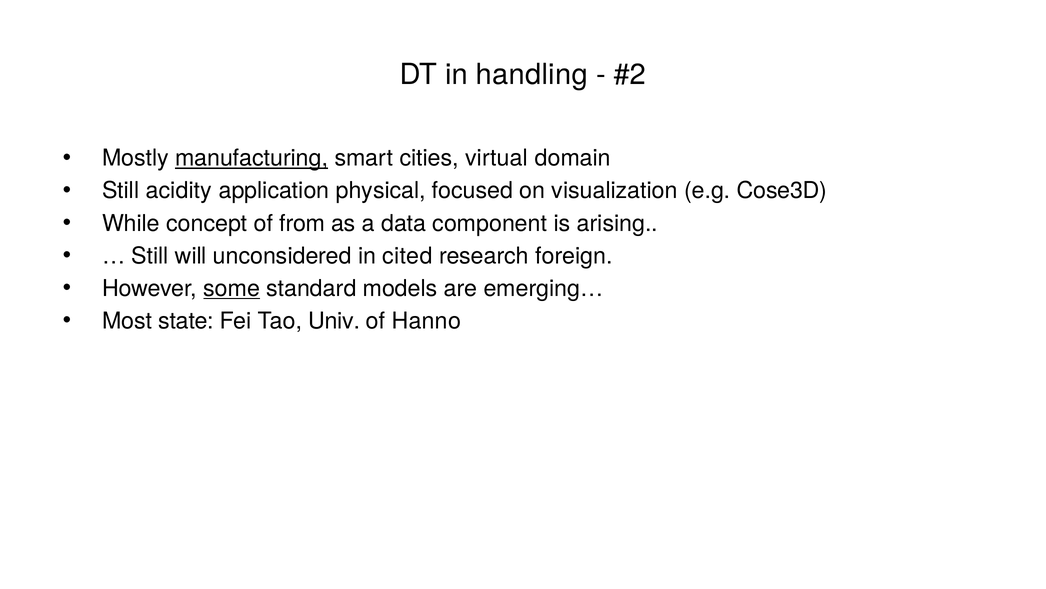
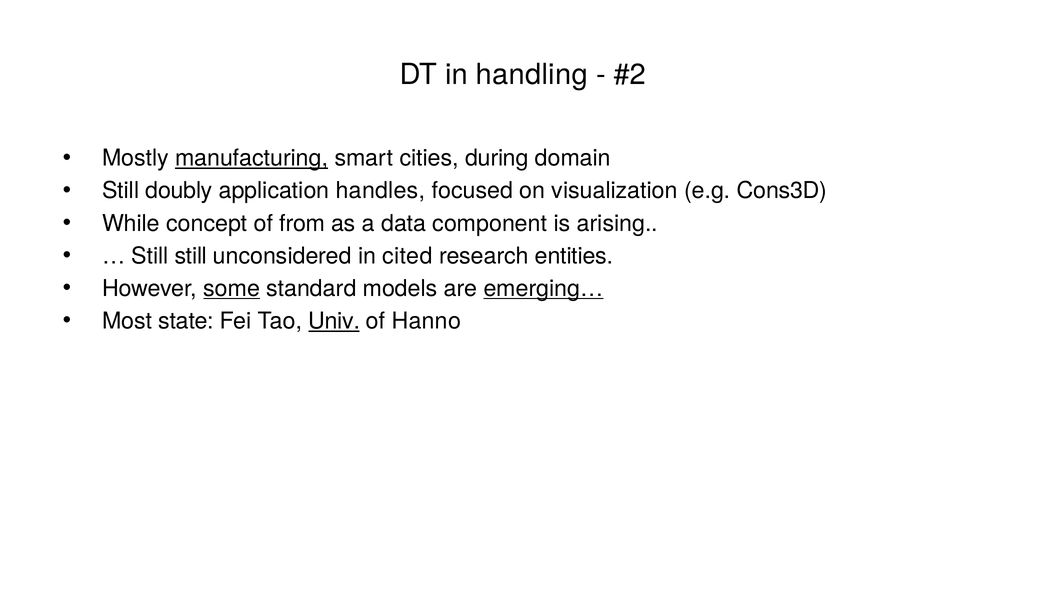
virtual: virtual -> during
acidity: acidity -> doubly
physical: physical -> handles
Cose3D: Cose3D -> Cons3D
Still will: will -> still
foreign: foreign -> entities
emerging… underline: none -> present
Univ underline: none -> present
